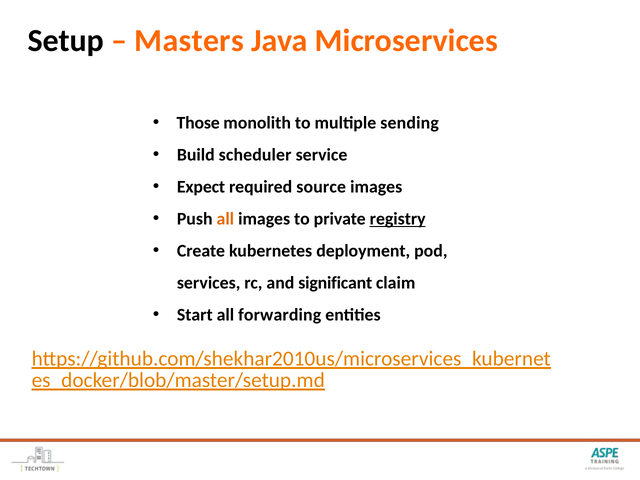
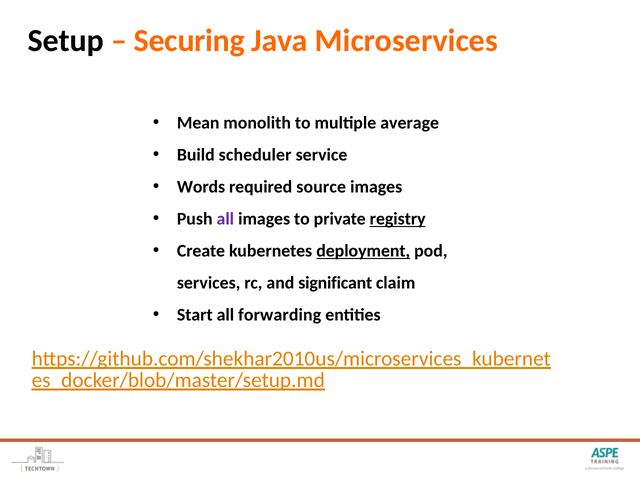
Masters: Masters -> Securing
Those: Those -> Mean
sending: sending -> average
Expect: Expect -> Words
all at (225, 219) colour: orange -> purple
deployment underline: none -> present
